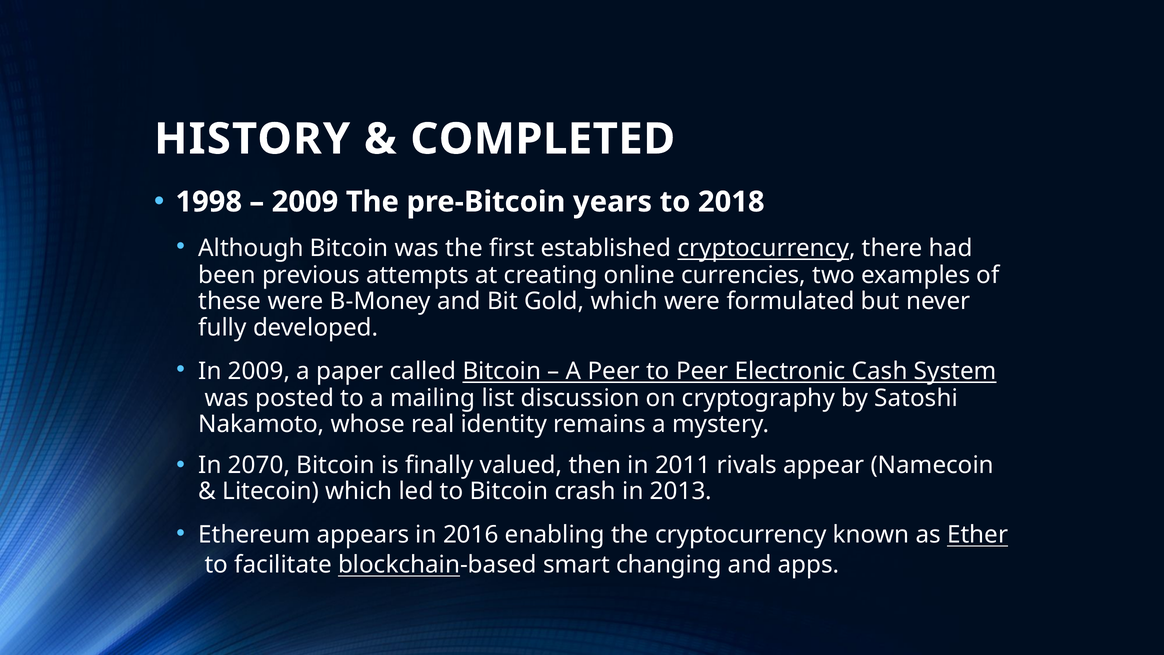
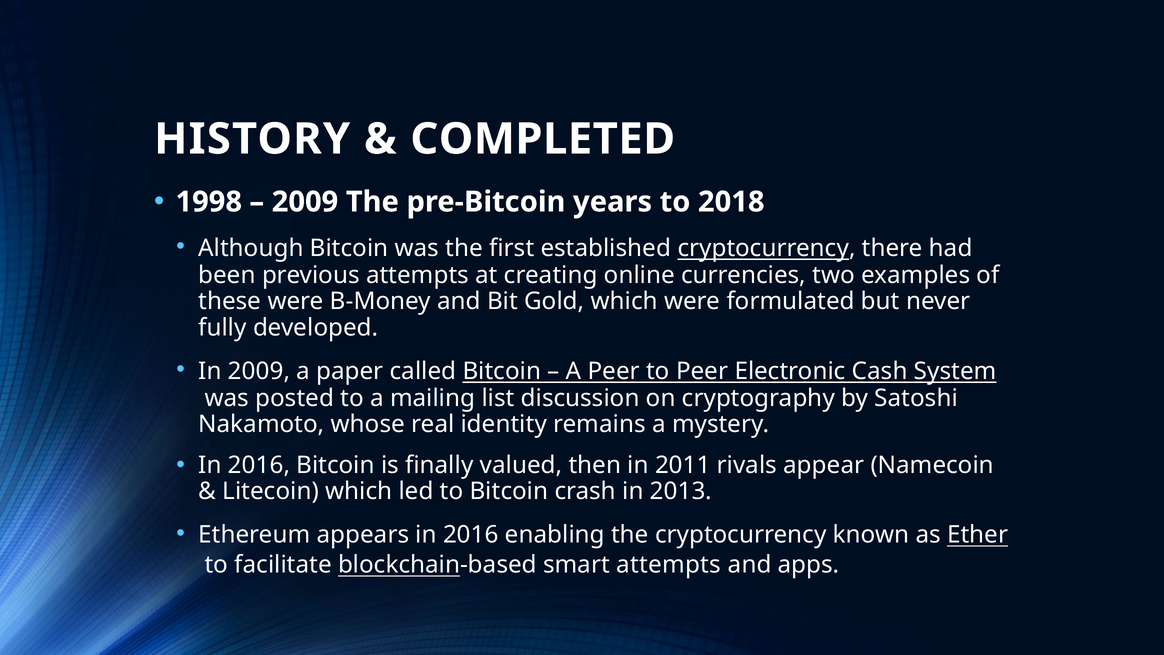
2070 at (259, 465): 2070 -> 2016
smart changing: changing -> attempts
